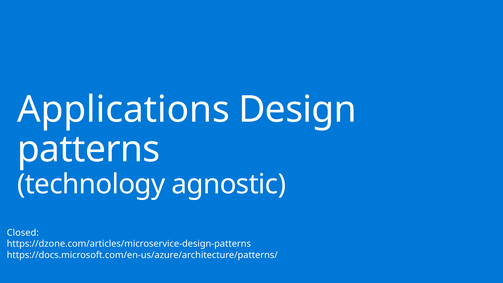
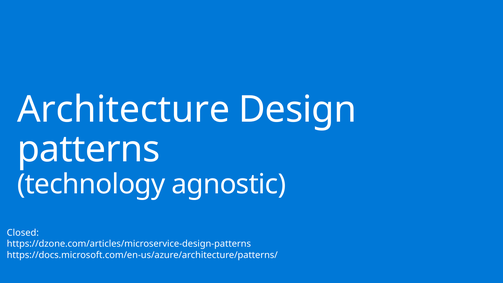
Applications: Applications -> Architecture
